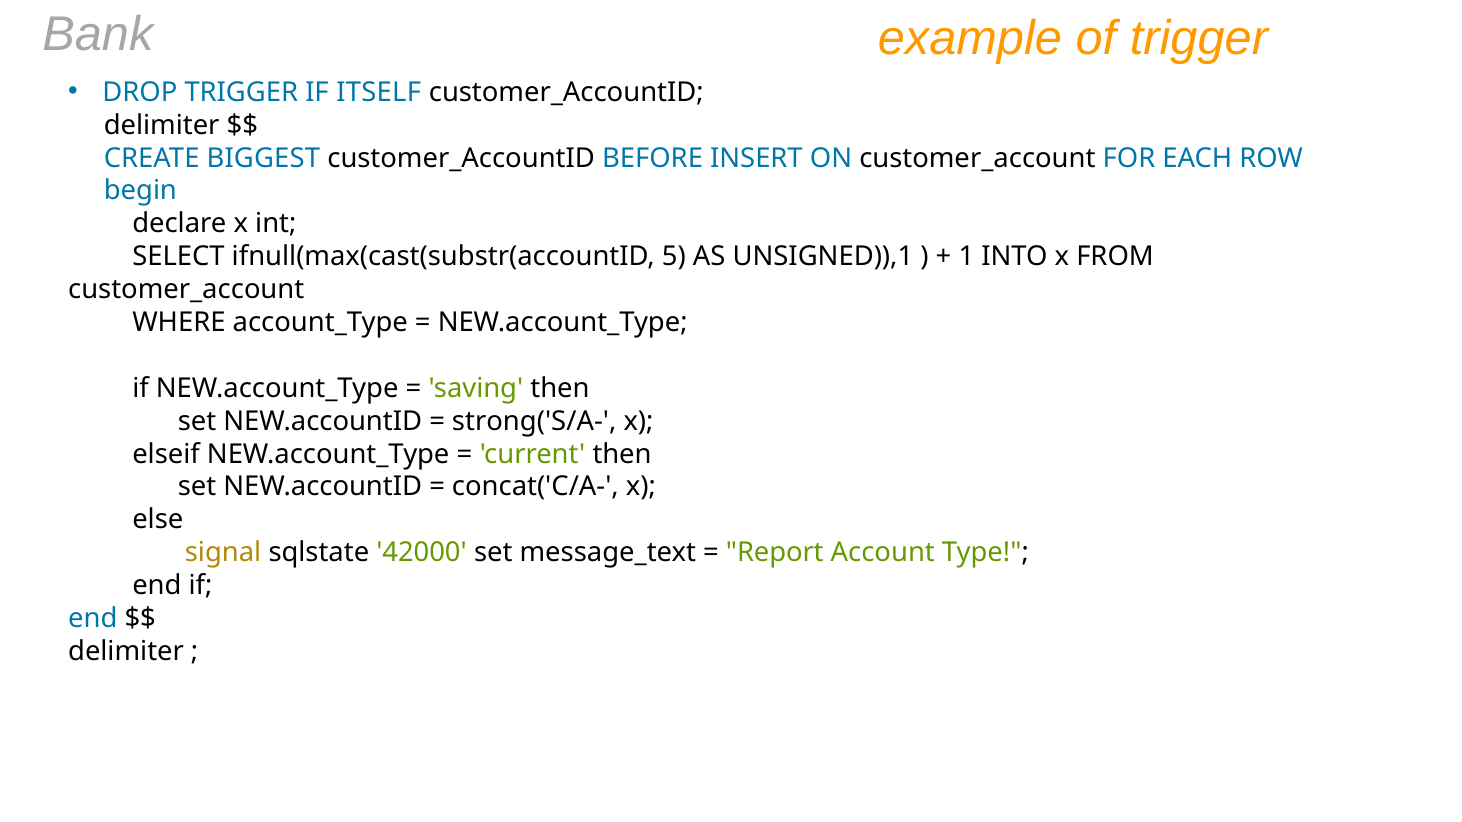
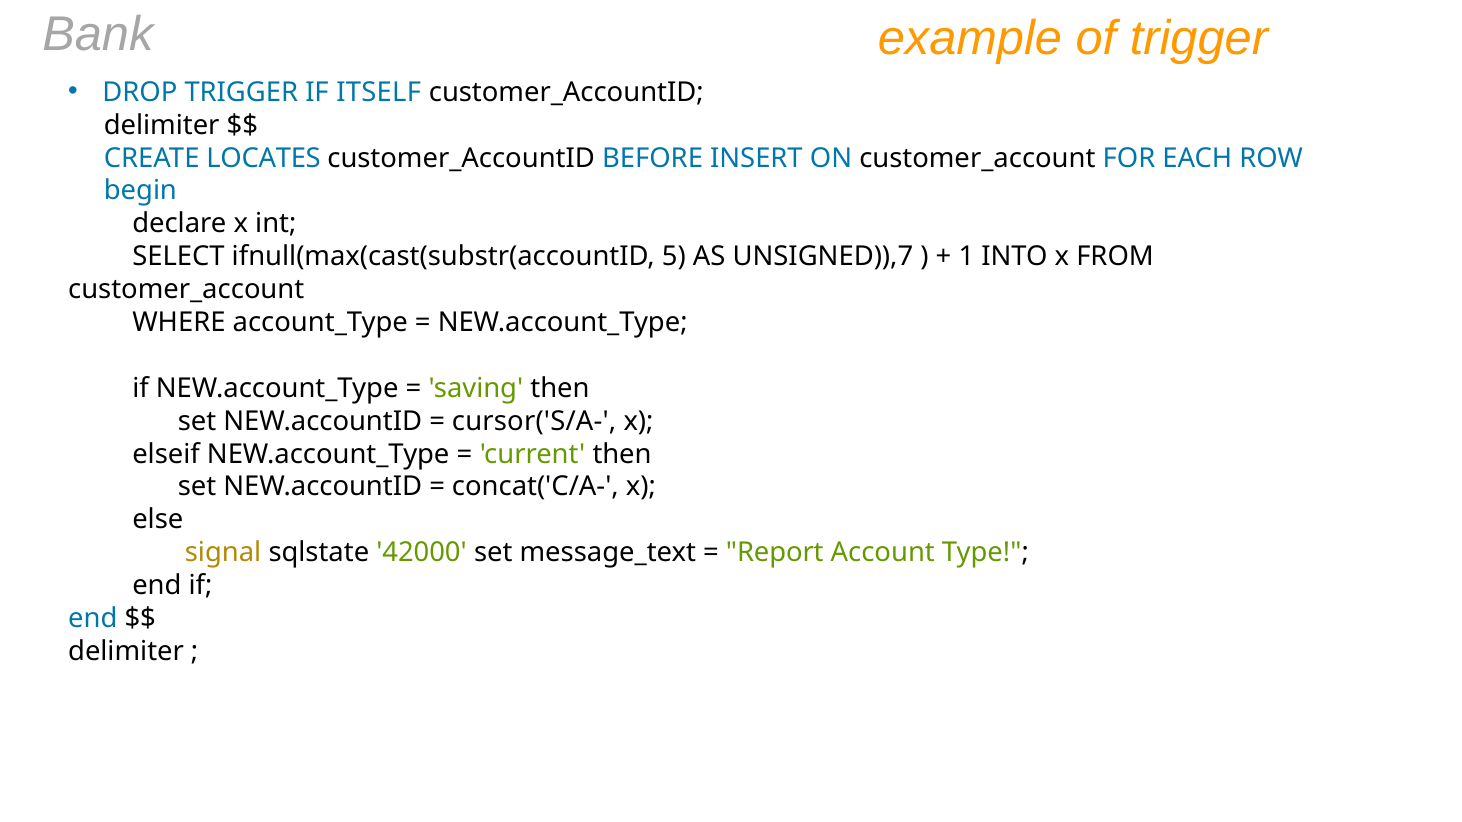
BIGGEST: BIGGEST -> LOCATES
UNSIGNED)),1: UNSIGNED)),1 -> UNSIGNED)),7
strong('S/A-: strong('S/A- -> cursor('S/A-
